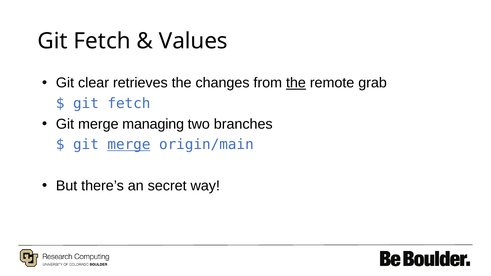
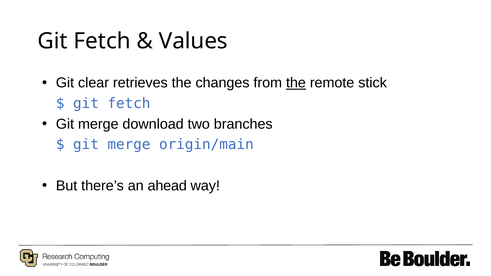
grab: grab -> stick
managing: managing -> download
merge at (129, 145) underline: present -> none
secret: secret -> ahead
